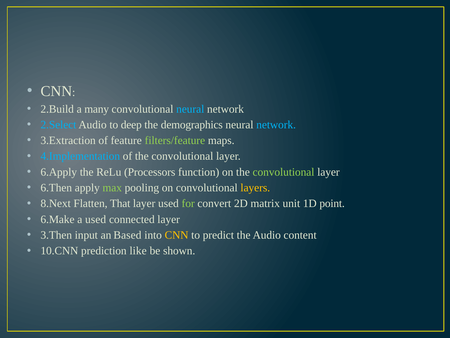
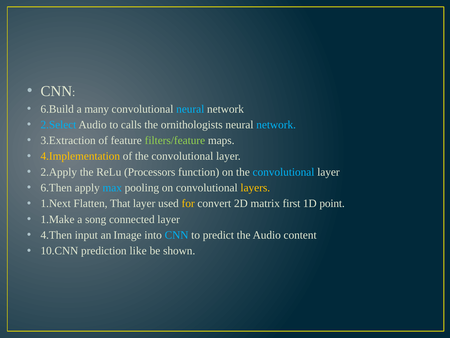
2.Build: 2.Build -> 6.Build
deep: deep -> calls
demographics: demographics -> ornithologists
4.Implementation colour: light blue -> yellow
6.Apply: 6.Apply -> 2.Apply
convolutional at (284, 172) colour: light green -> light blue
max colour: light green -> light blue
8.Next: 8.Next -> 1.Next
for colour: light green -> yellow
unit: unit -> first
6.Make: 6.Make -> 1.Make
a used: used -> song
3.Then: 3.Then -> 4.Then
Based: Based -> Image
CNN at (177, 235) colour: yellow -> light blue
